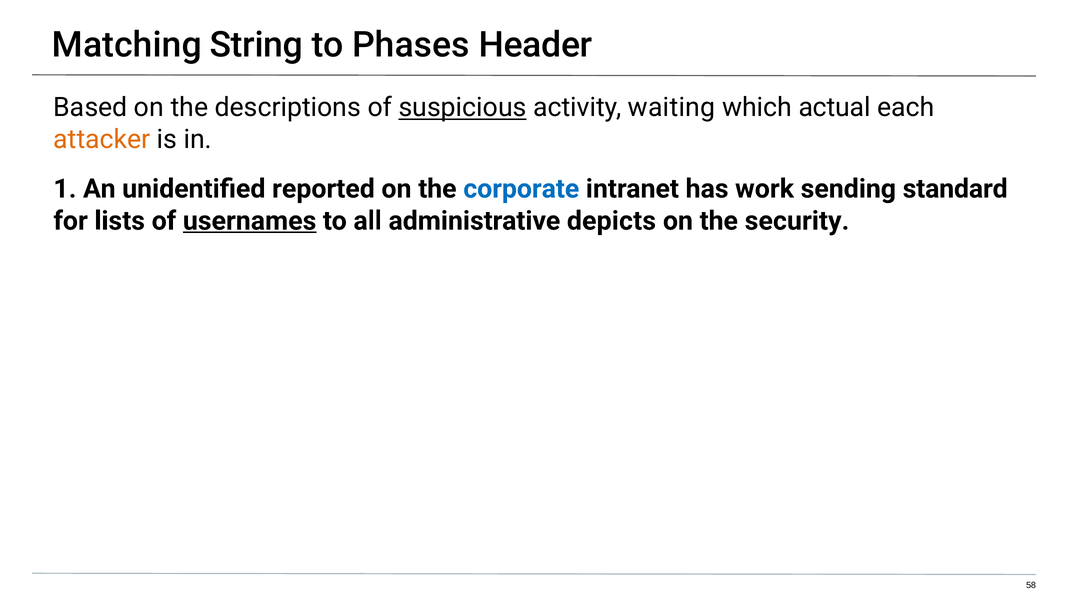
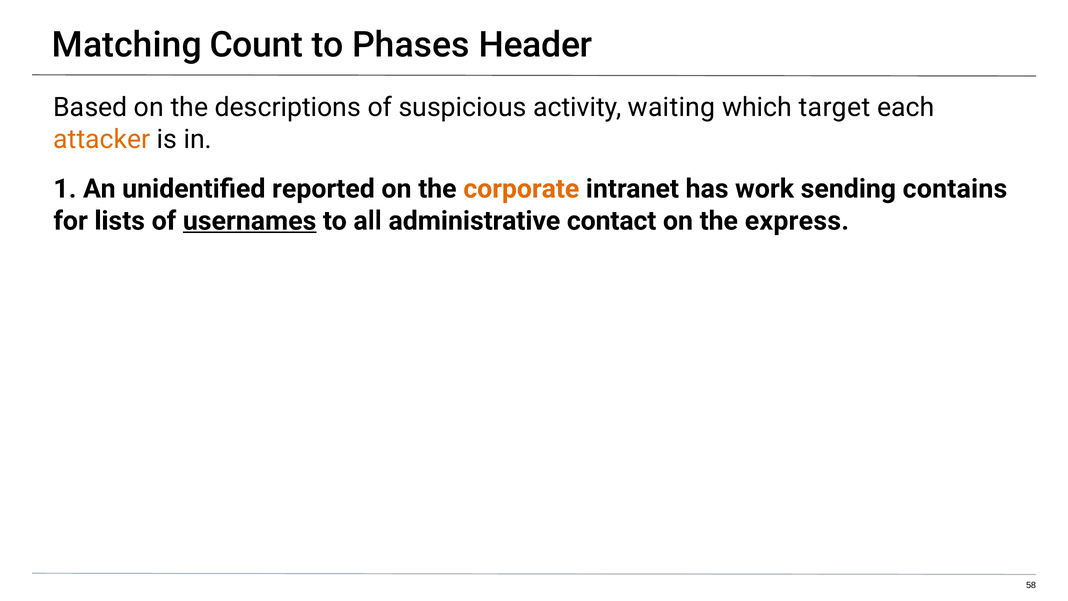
String: String -> Count
suspicious underline: present -> none
actual: actual -> target
corporate colour: blue -> orange
standard: standard -> contains
depicts: depicts -> contact
security: security -> express
